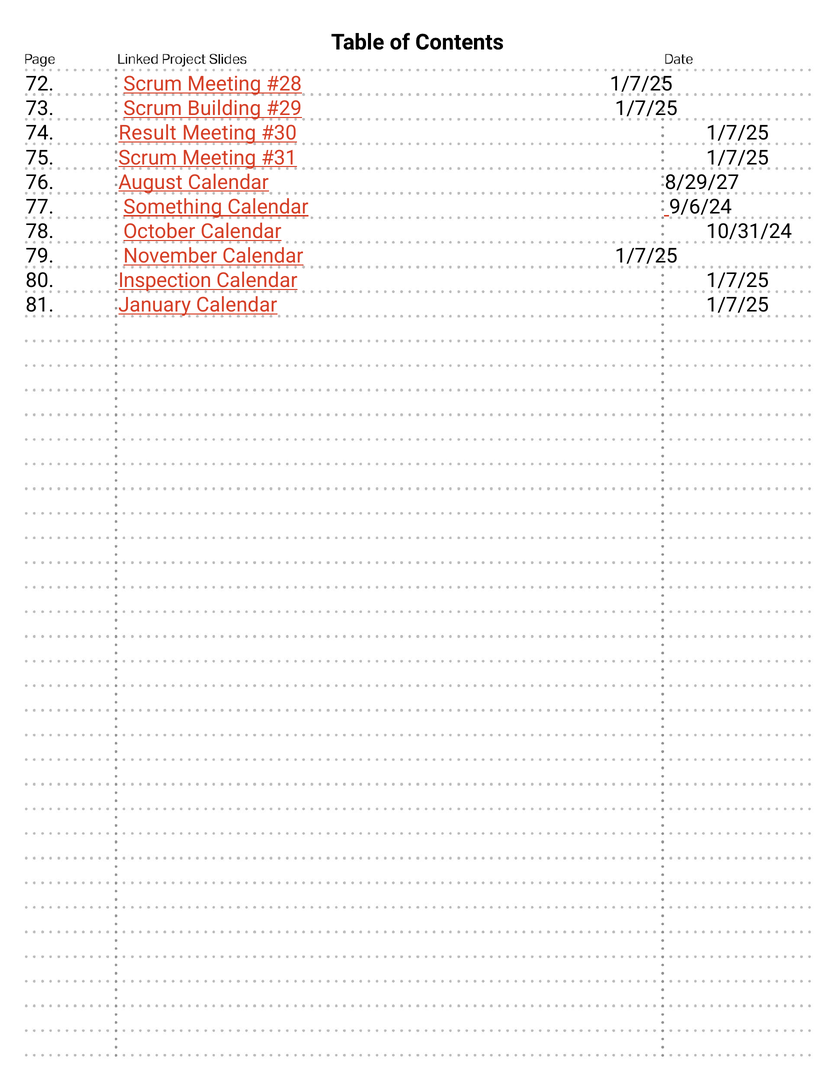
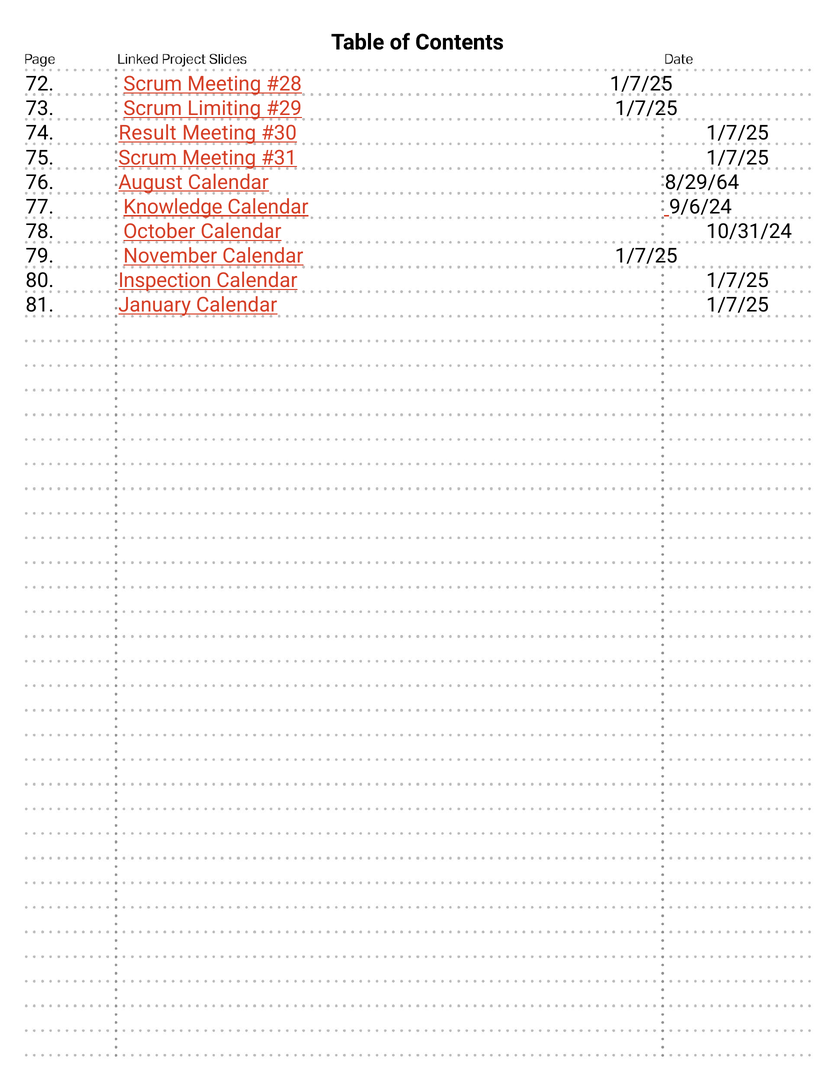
Building: Building -> Limiting
8/29/27: 8/29/27 -> 8/29/64
Something: Something -> Knowledge
